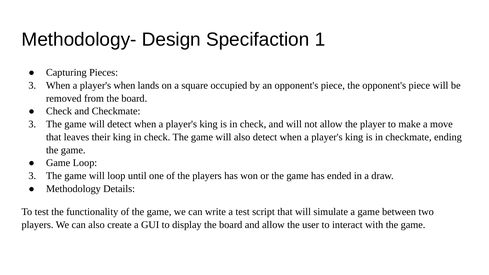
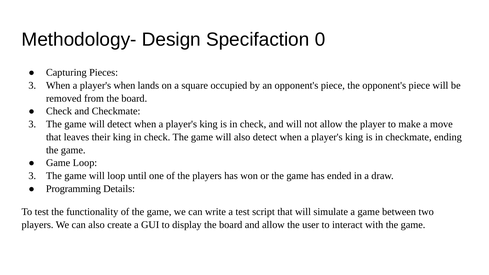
1: 1 -> 0
Methodology: Methodology -> Programming
